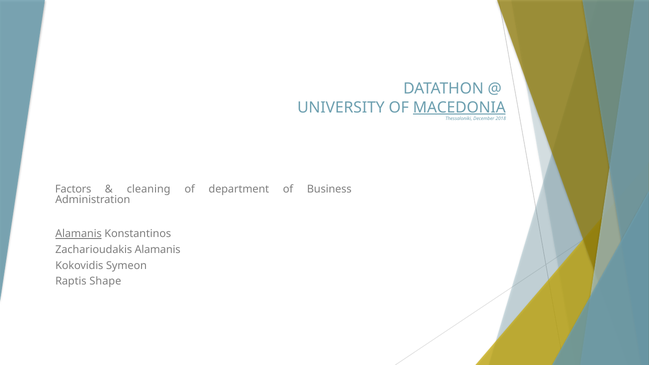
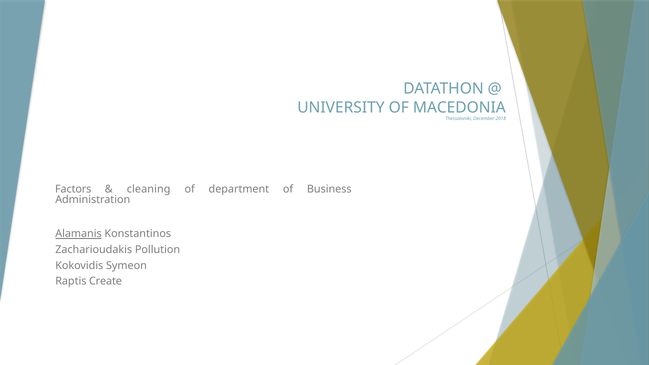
MACEDONIA underline: present -> none
Zacharioudakis Alamanis: Alamanis -> Pollution
Shape: Shape -> Create
